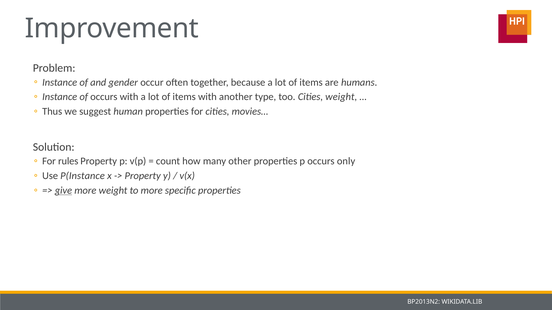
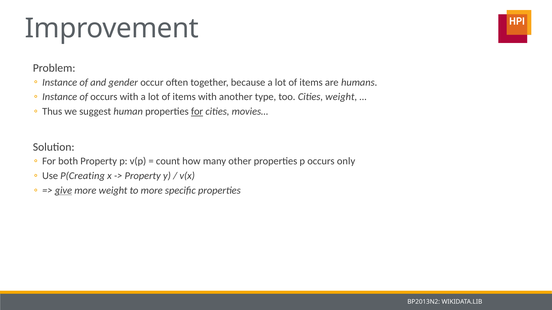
for at (197, 112) underline: none -> present
rules: rules -> both
P(Instance: P(Instance -> P(Creating
